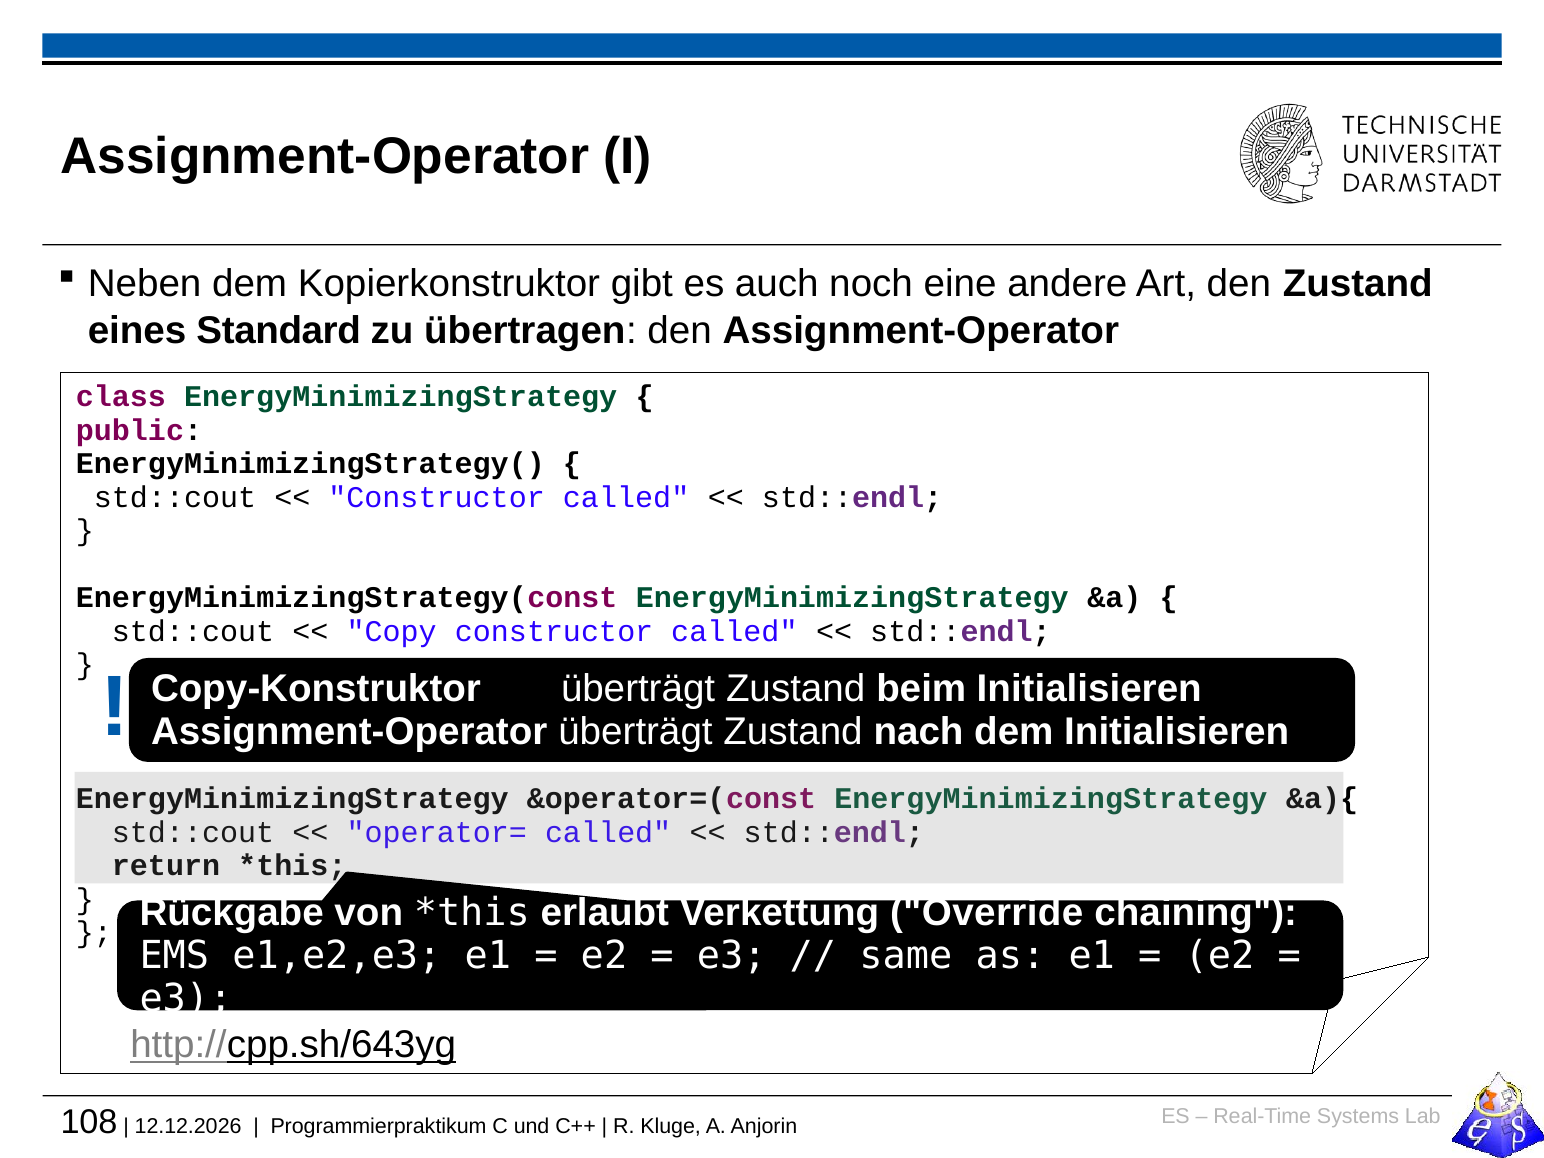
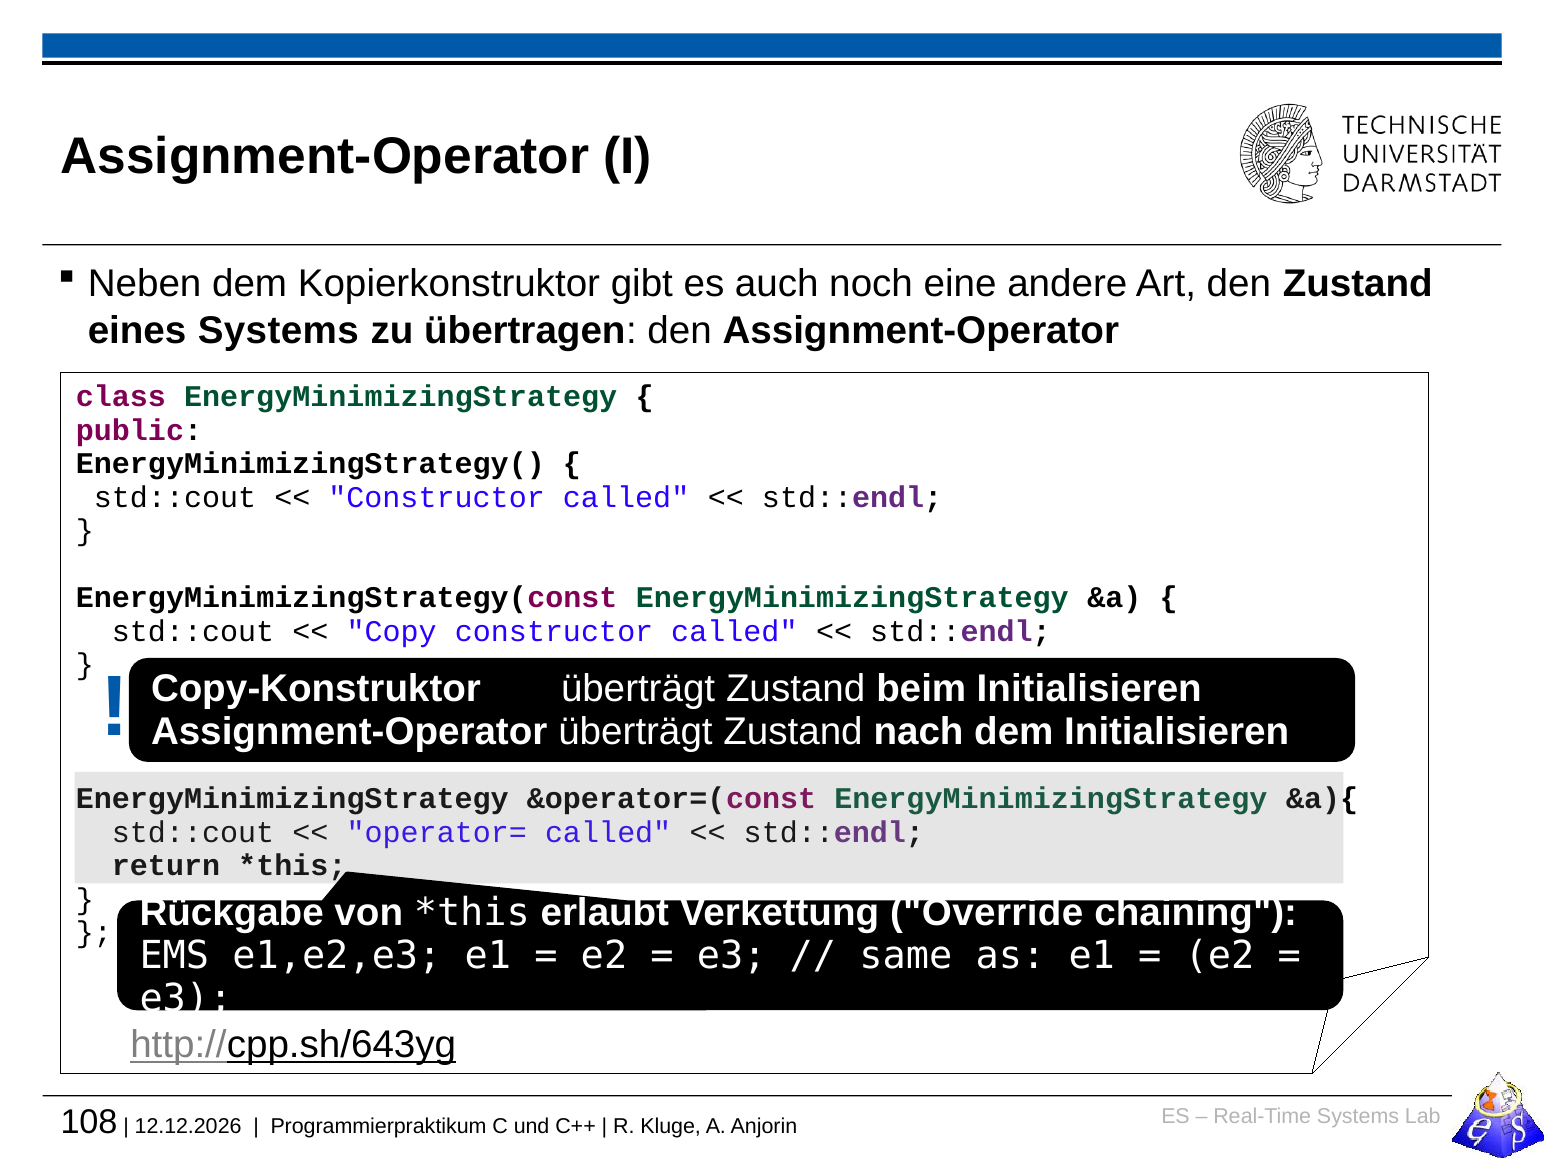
eines Standard: Standard -> Systems
